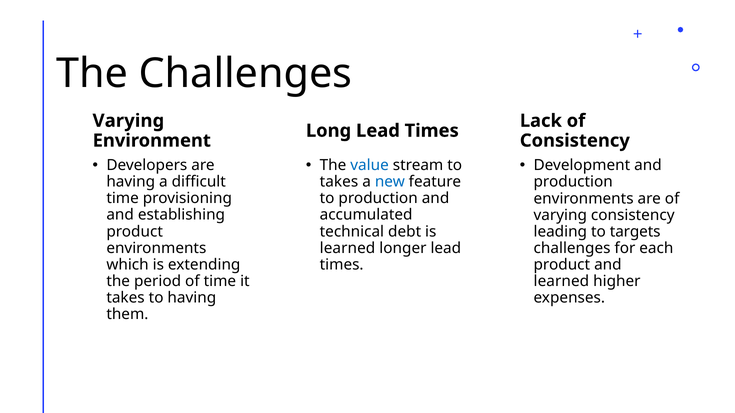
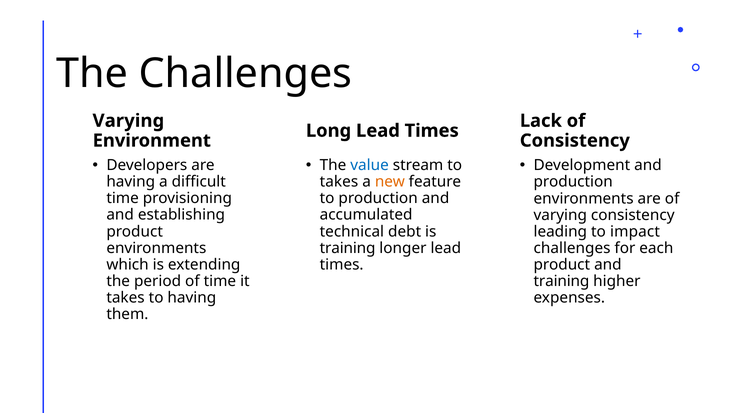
new colour: blue -> orange
targets: targets -> impact
learned at (347, 248): learned -> training
learned at (561, 281): learned -> training
